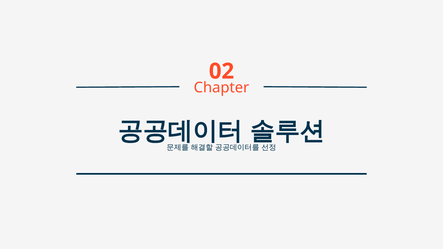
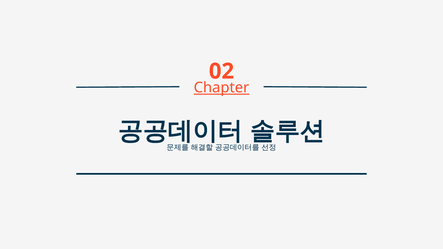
Chapter underline: none -> present
